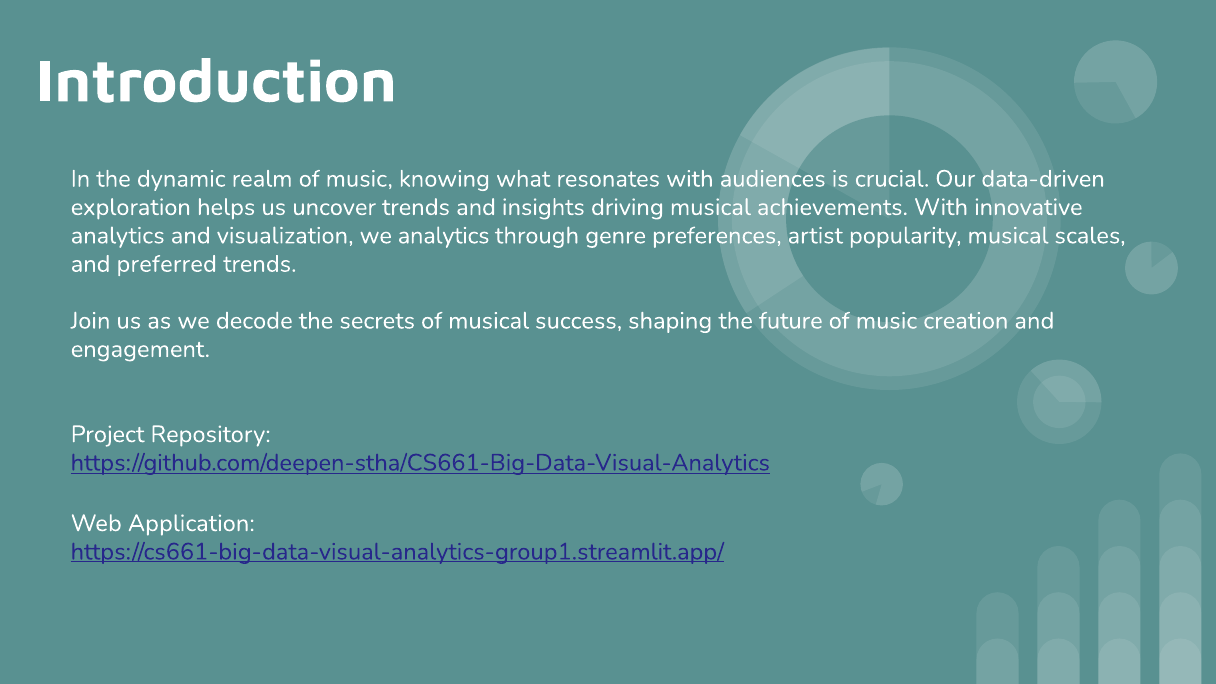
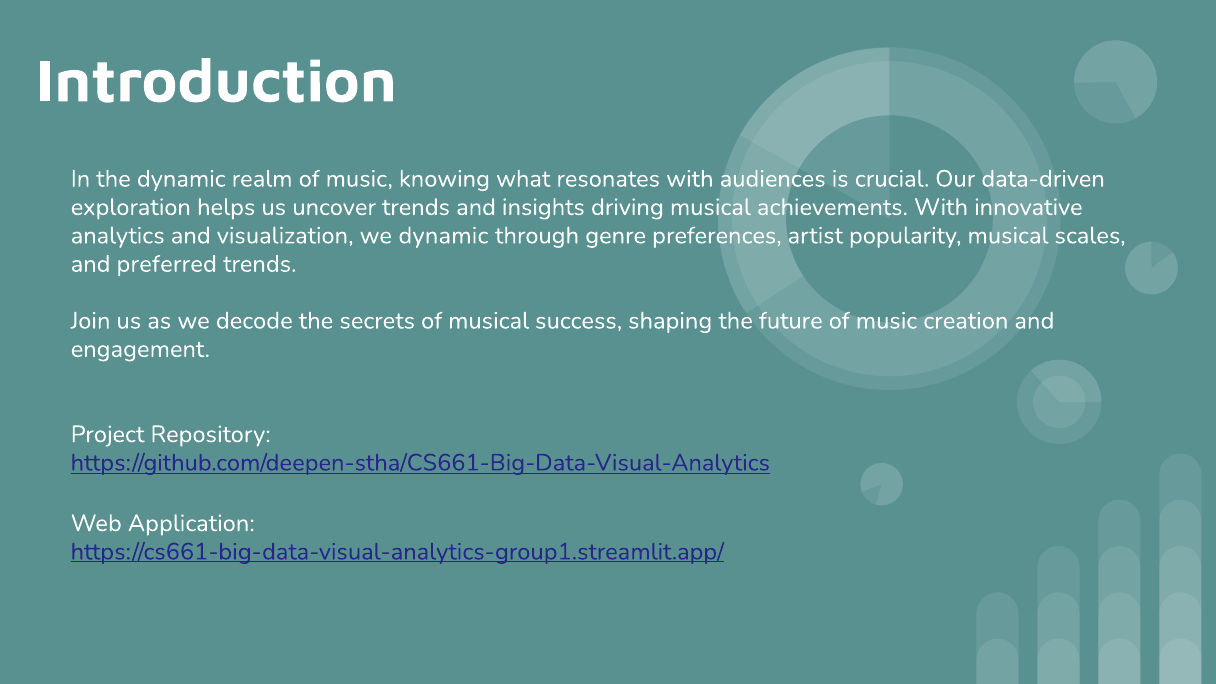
we analytics: analytics -> dynamic
